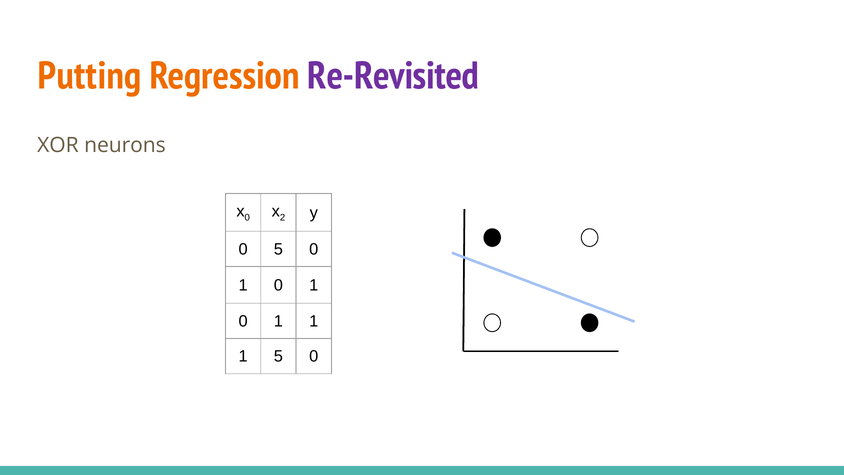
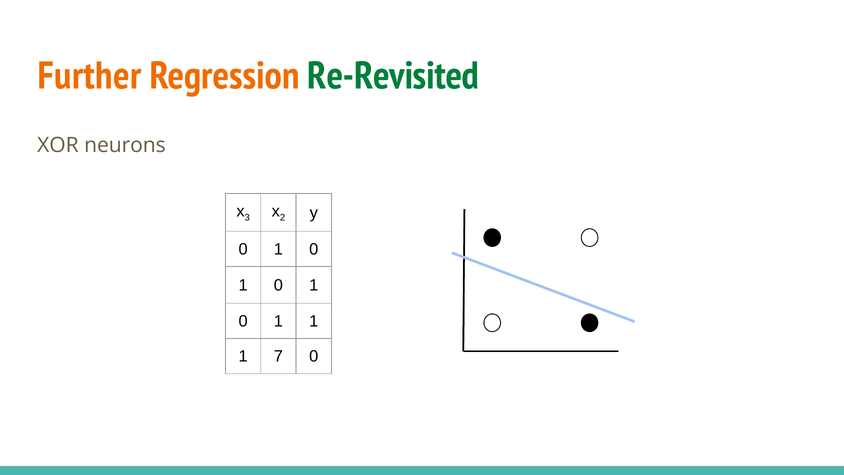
Putting: Putting -> Further
Re-Revisited colour: purple -> green
0 at (247, 218): 0 -> 3
5 at (278, 249): 5 -> 1
1 5: 5 -> 7
